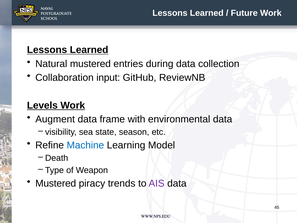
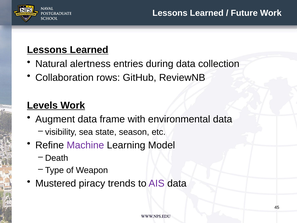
Natural mustered: mustered -> alertness
input: input -> rows
Machine colour: blue -> purple
